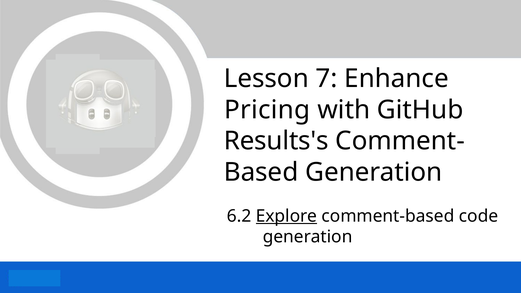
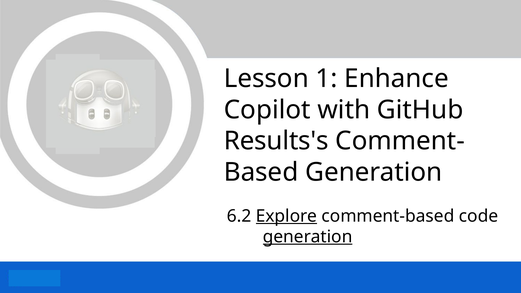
7: 7 -> 1
Pricing: Pricing -> Copilot
generation at (308, 237) underline: none -> present
